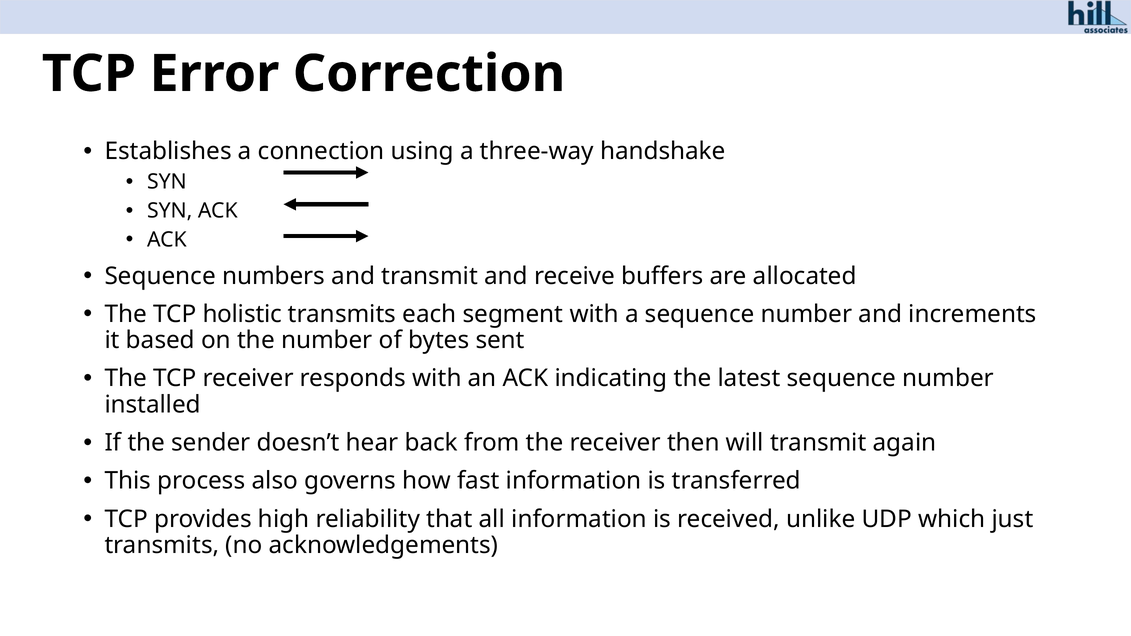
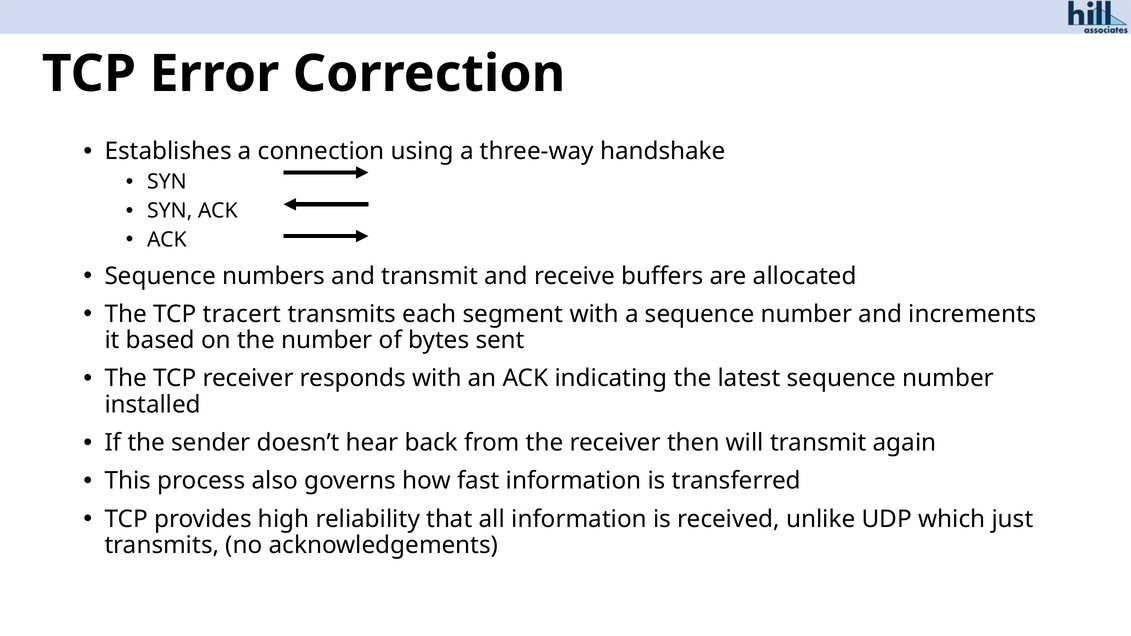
holistic: holistic -> tracert
